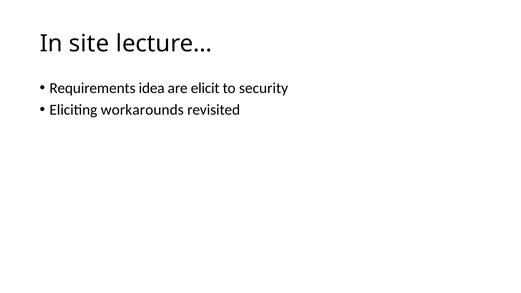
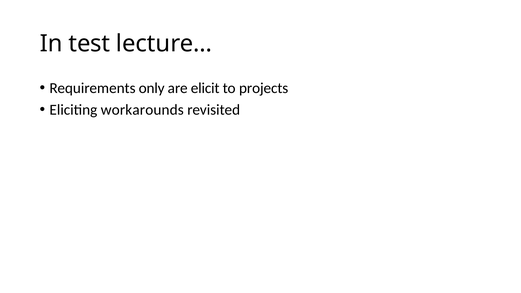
site: site -> test
idea: idea -> only
security: security -> projects
